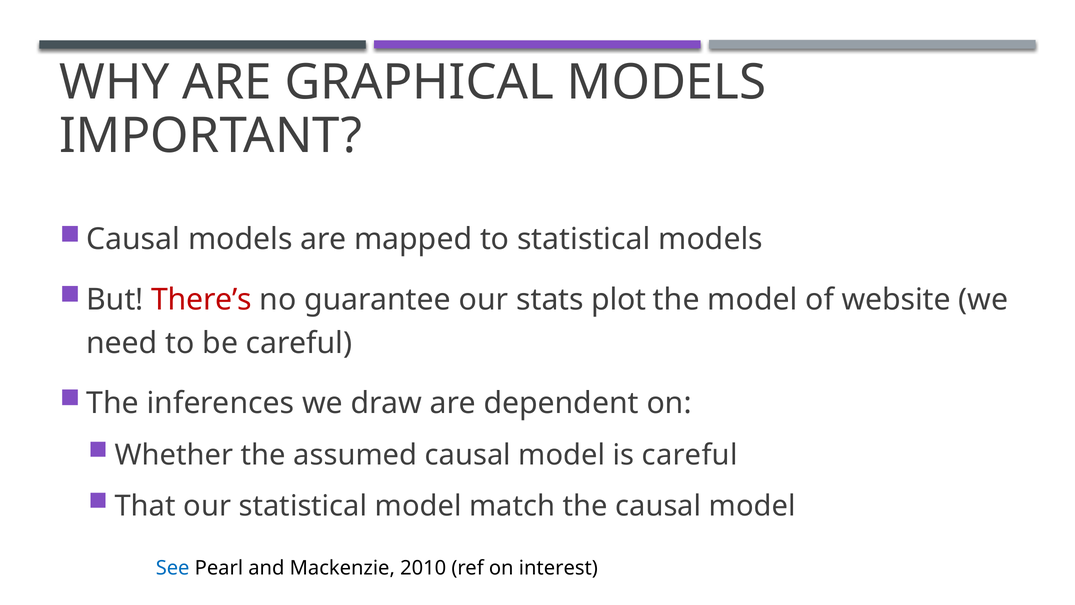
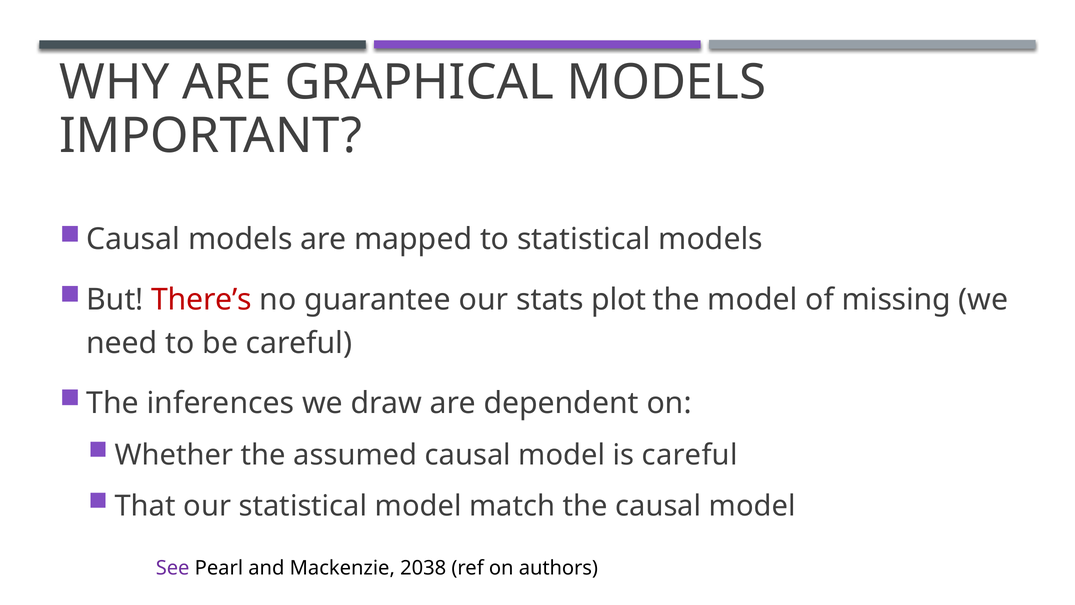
website: website -> missing
See colour: blue -> purple
2010: 2010 -> 2038
interest: interest -> authors
